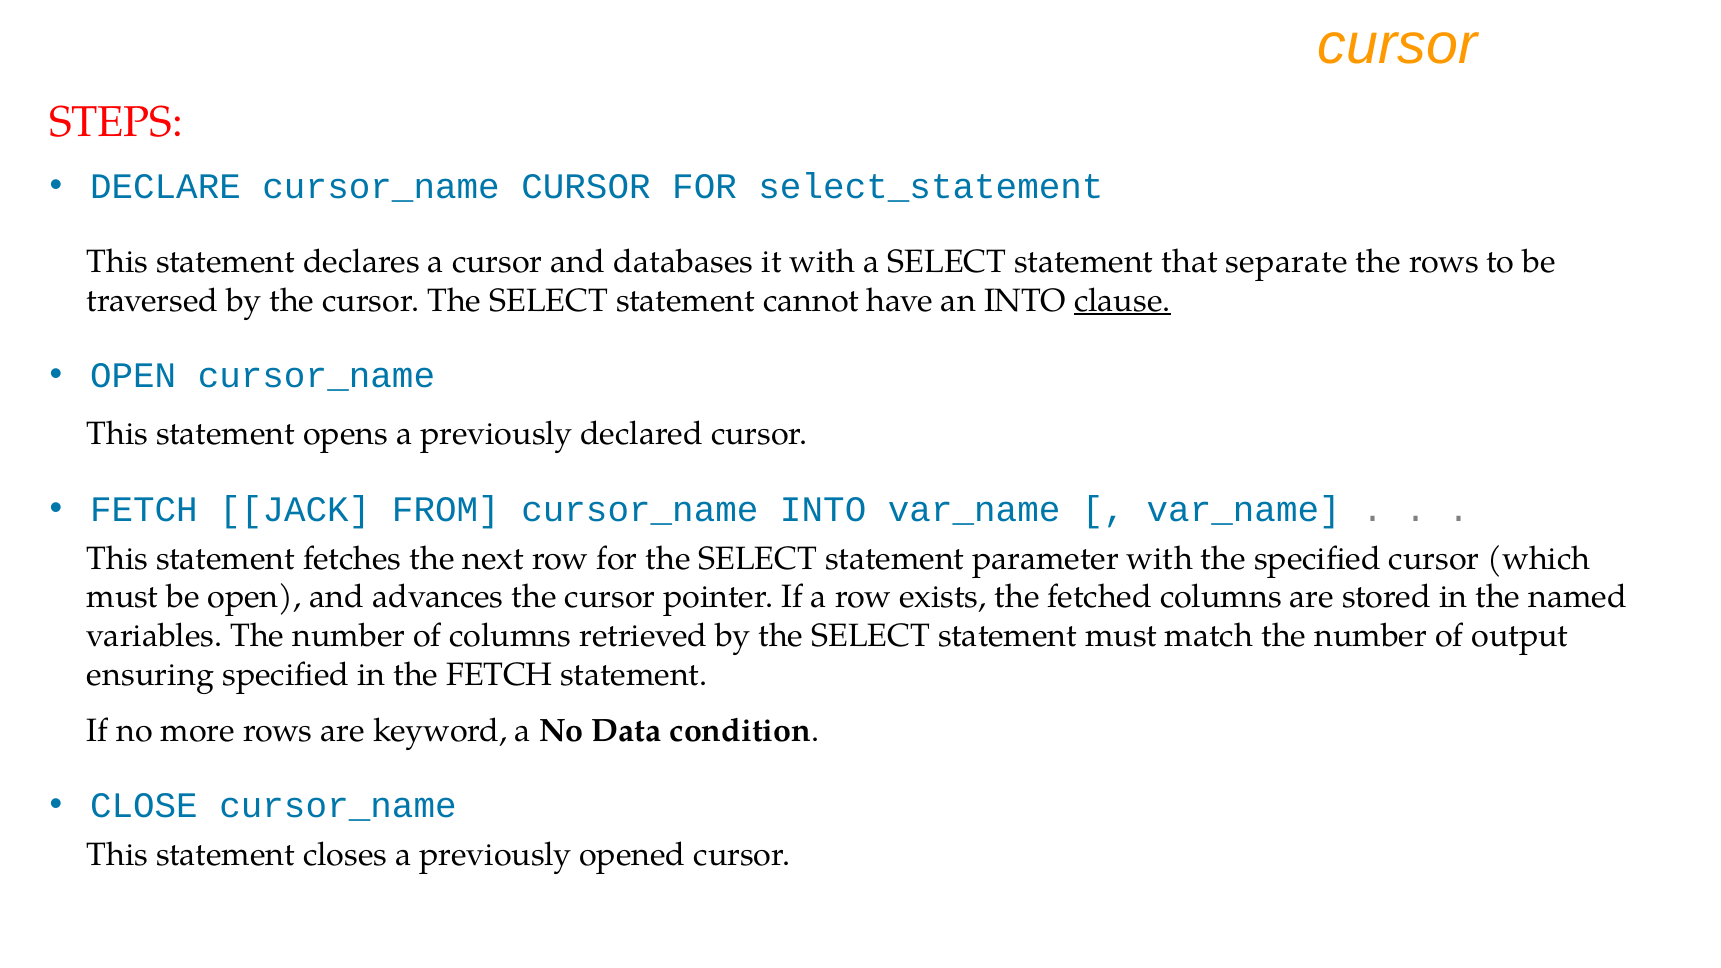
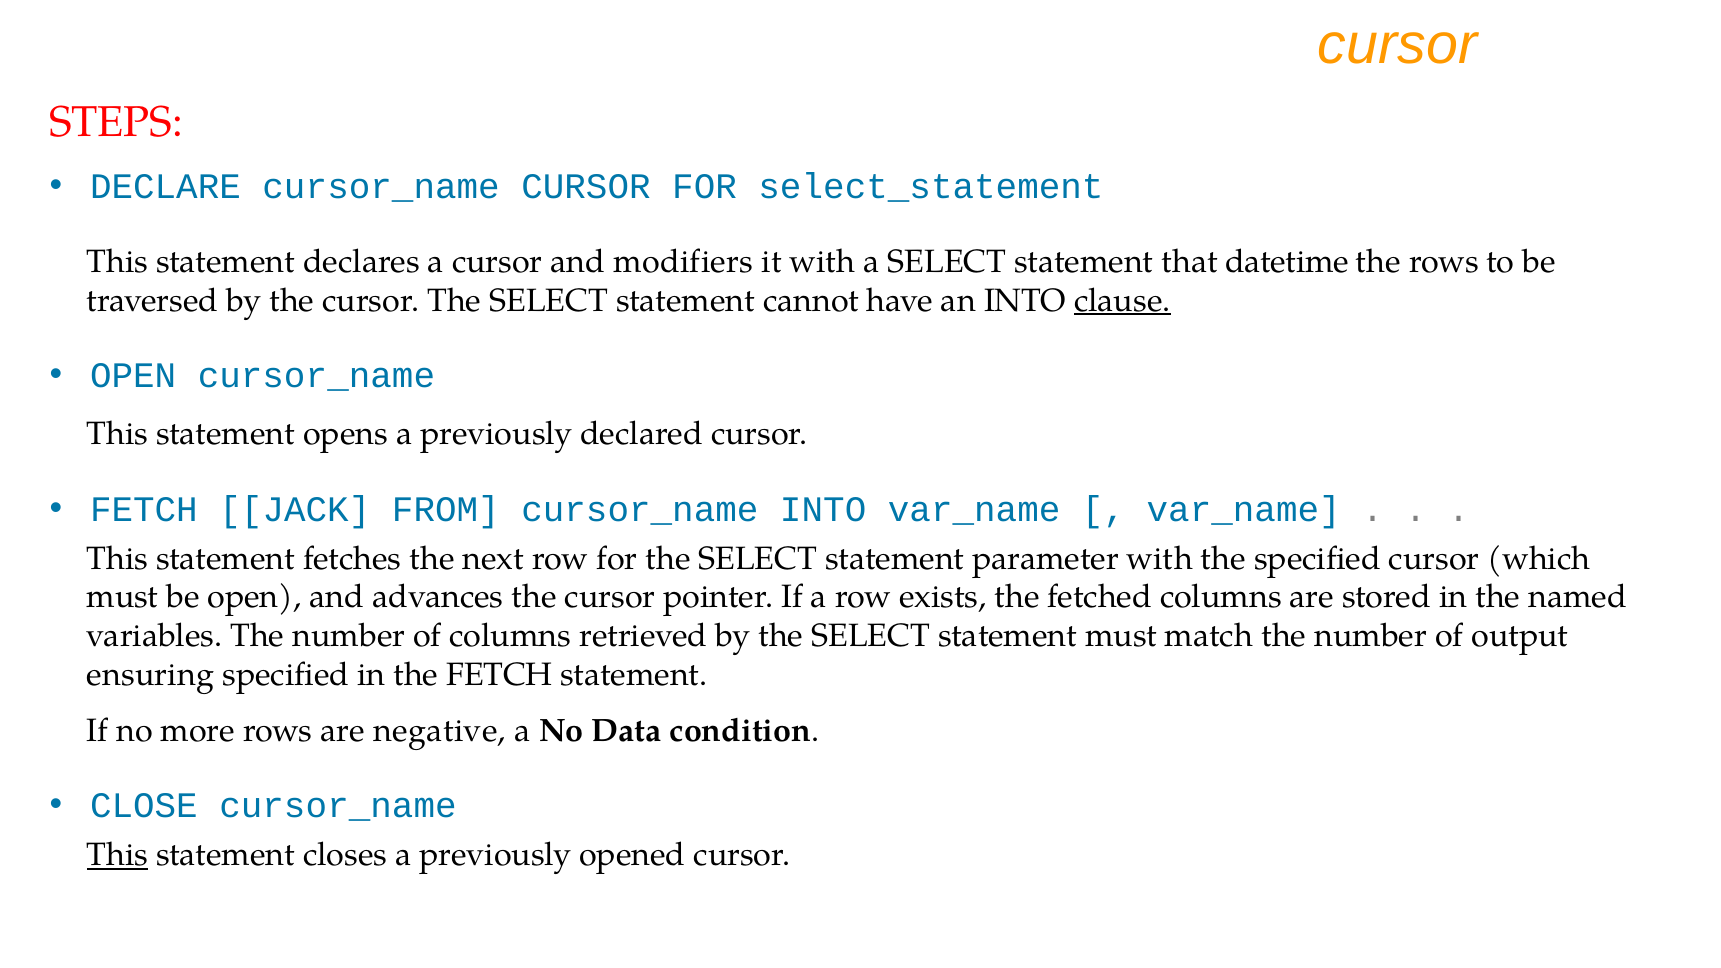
databases: databases -> modifiers
separate: separate -> datetime
keyword: keyword -> negative
This at (117, 855) underline: none -> present
